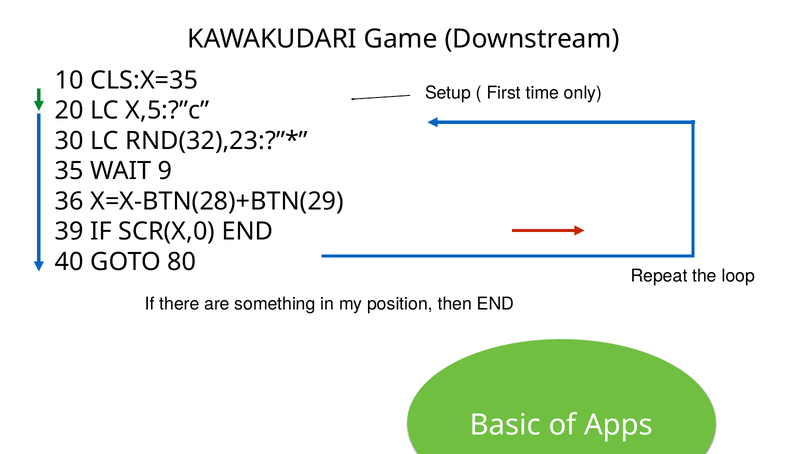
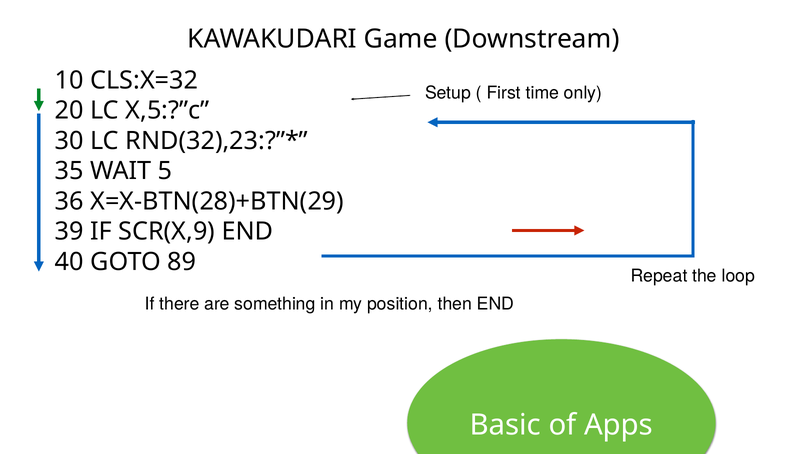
CLS:X=35: CLS:X=35 -> CLS:X=32
9: 9 -> 5
SCR(X,0: SCR(X,0 -> SCR(X,9
80: 80 -> 89
